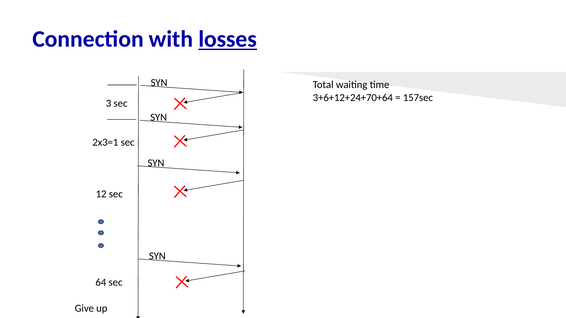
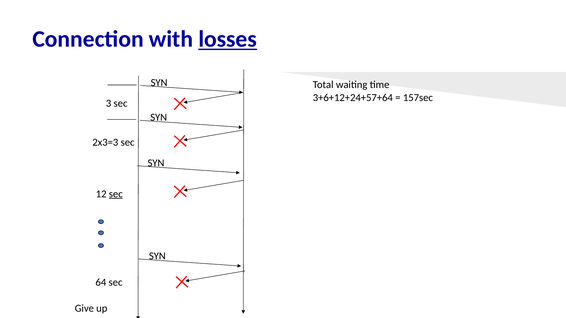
3+6+12+24+70+64: 3+6+12+24+70+64 -> 3+6+12+24+57+64
2x3=1: 2x3=1 -> 2x3=3
sec at (116, 194) underline: none -> present
